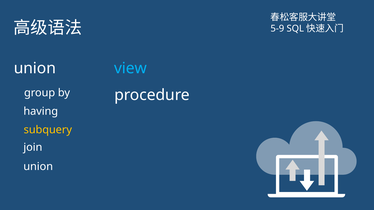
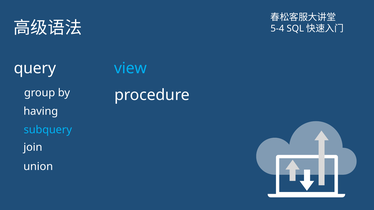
5-9: 5-9 -> 5-4
union at (35, 68): union -> query
subquery colour: yellow -> light blue
